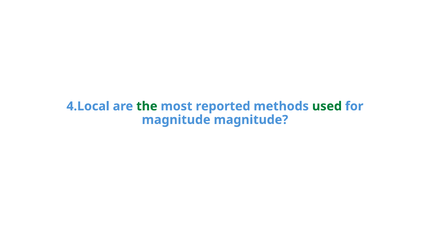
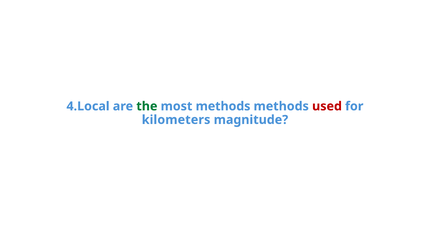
most reported: reported -> methods
used colour: green -> red
magnitude at (176, 120): magnitude -> kilometers
